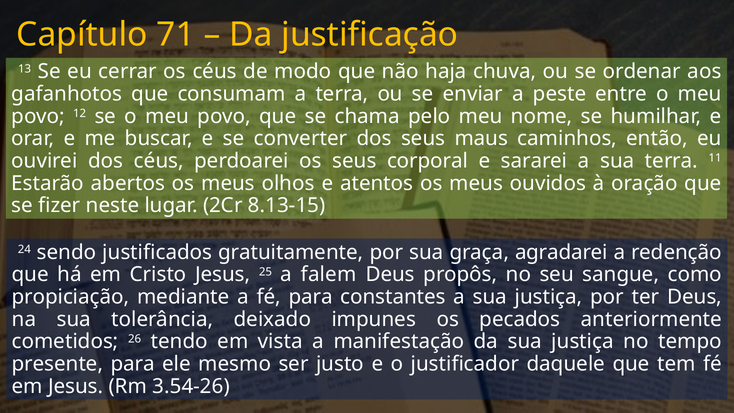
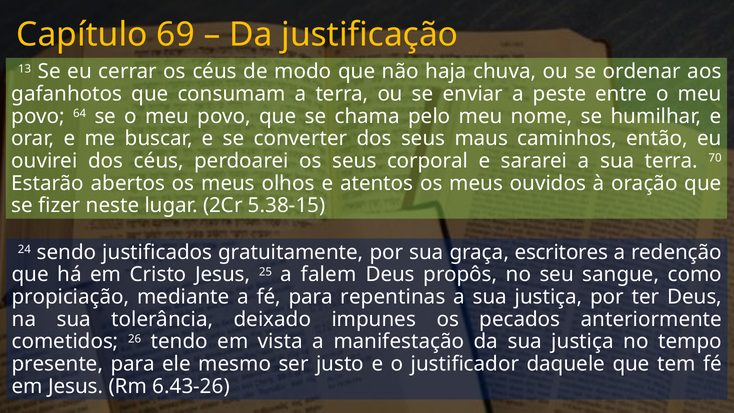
71: 71 -> 69
12: 12 -> 64
11: 11 -> 70
8.13-15: 8.13-15 -> 5.38-15
agradarei: agradarei -> escritores
constantes: constantes -> repentinas
3.54-26: 3.54-26 -> 6.43-26
